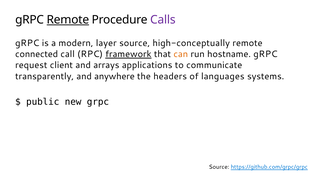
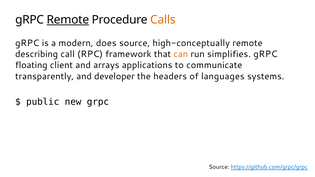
Calls colour: purple -> orange
layer: layer -> does
connected: connected -> describing
framework underline: present -> none
hostname: hostname -> simplifies
request: request -> floating
anywhere: anywhere -> developer
